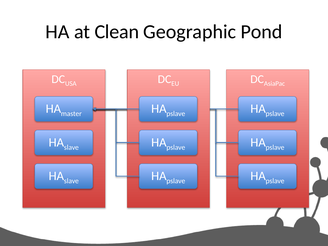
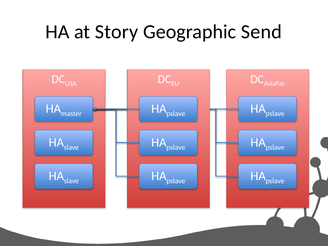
Clean: Clean -> Story
Pond: Pond -> Send
